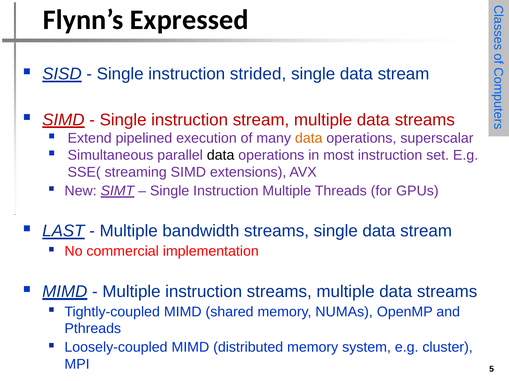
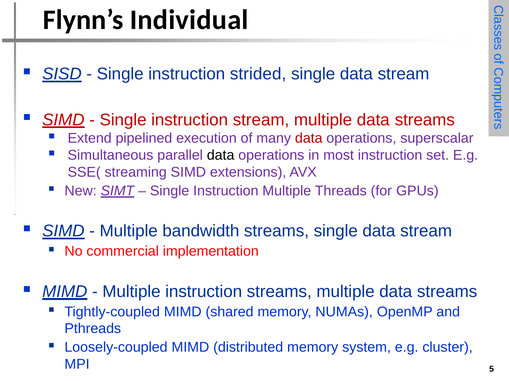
Expressed: Expressed -> Individual
data at (309, 138) colour: orange -> red
LAST at (63, 232): LAST -> SIMD
